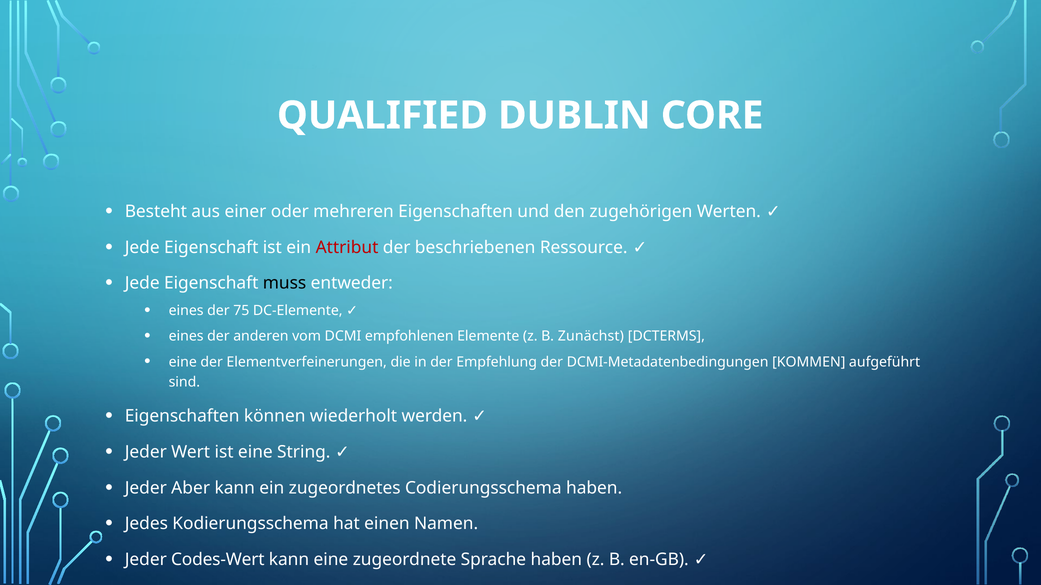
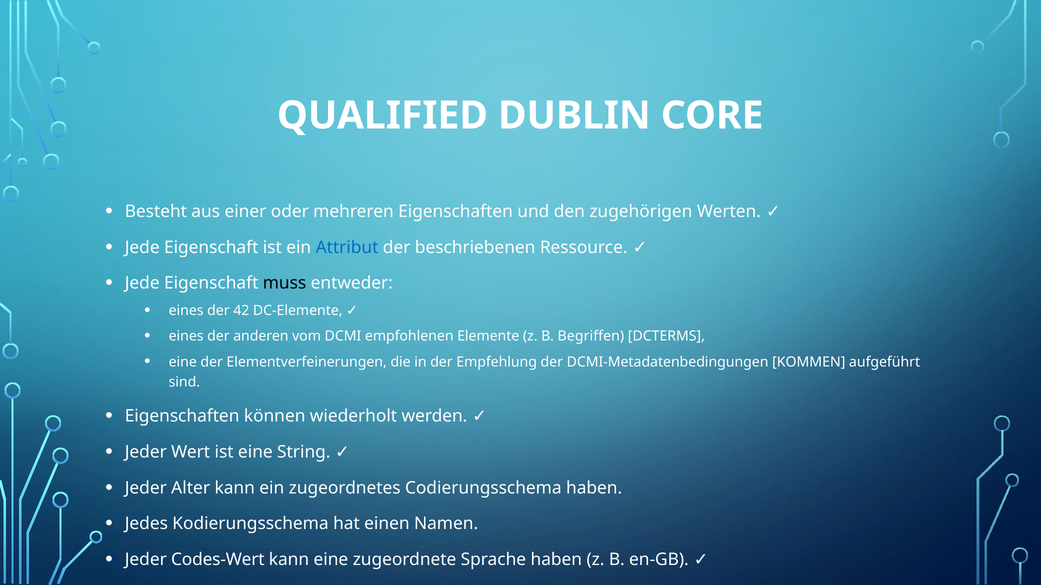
Attribut colour: red -> blue
75: 75 -> 42
Zunächst: Zunächst -> Begriffen
Aber: Aber -> Alter
